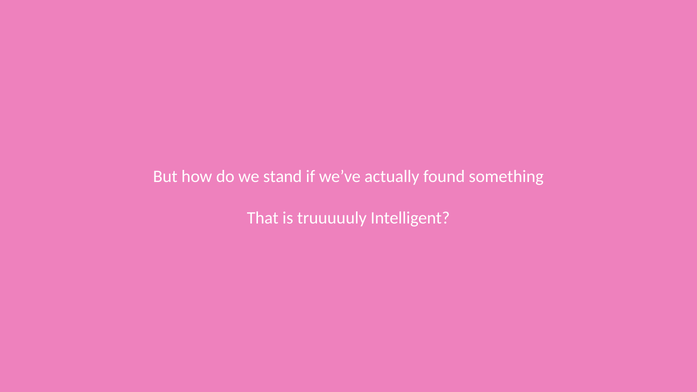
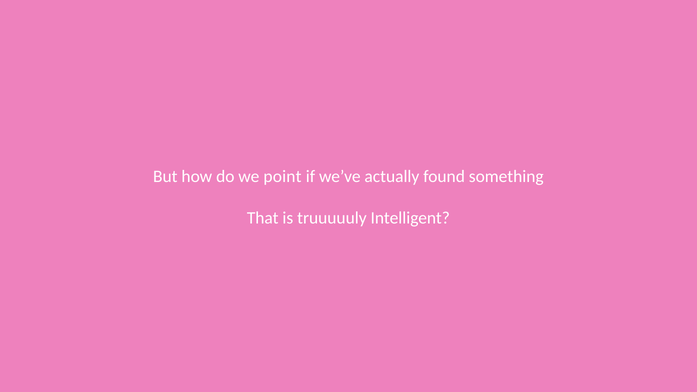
stand: stand -> point
